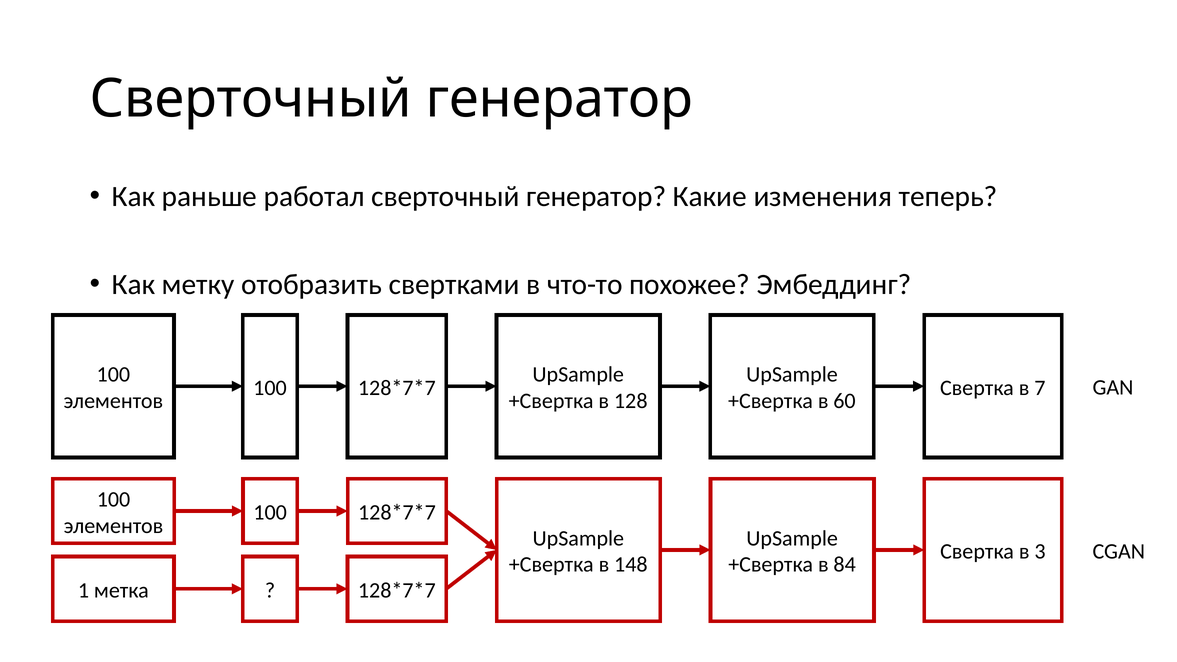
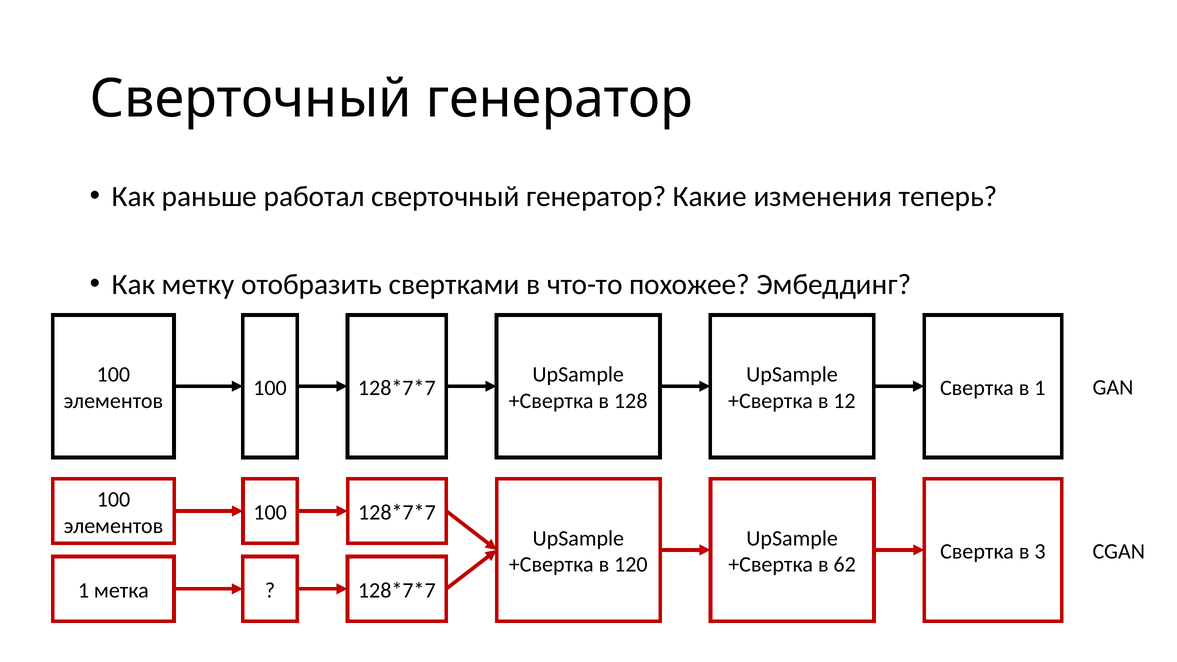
в 7: 7 -> 1
60: 60 -> 12
148: 148 -> 120
84: 84 -> 62
